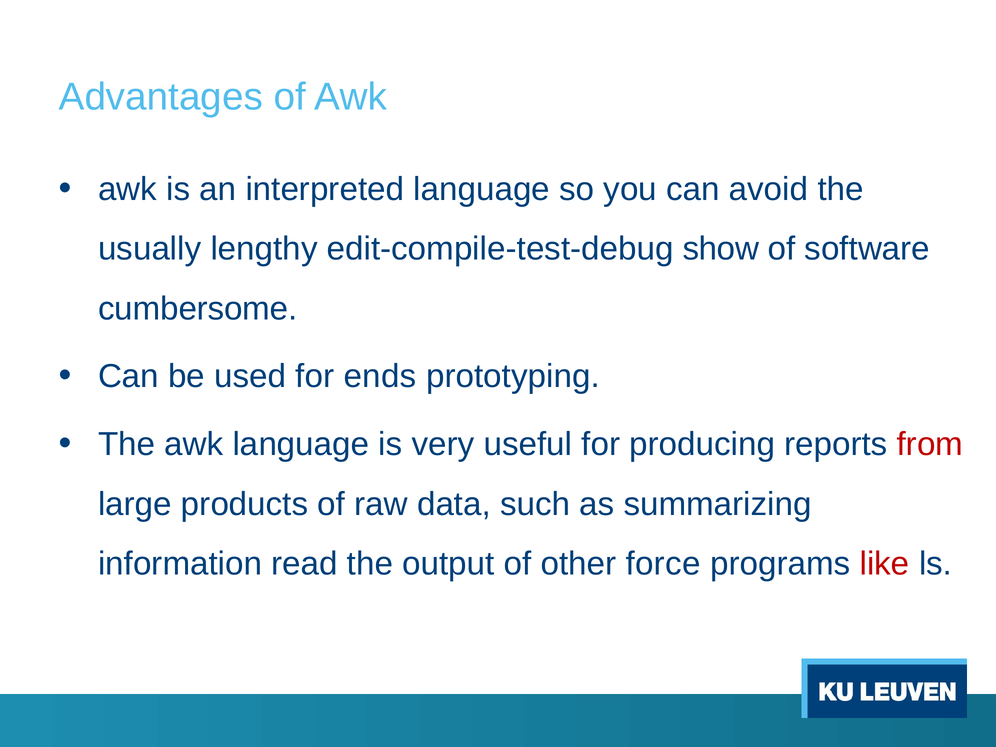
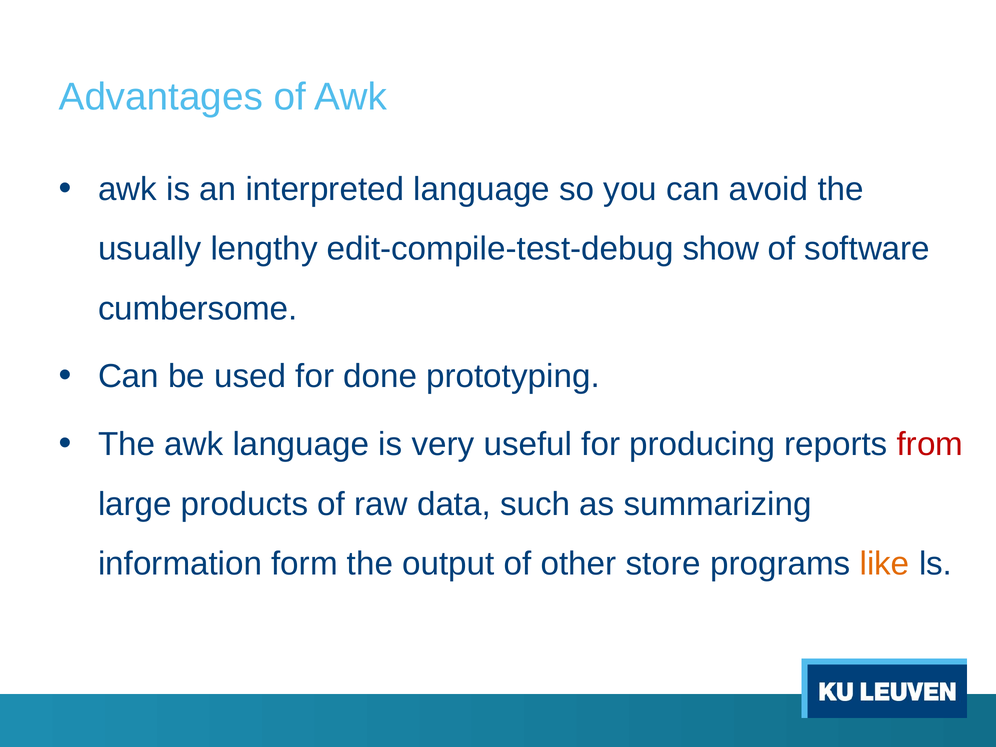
ends: ends -> done
read: read -> form
force: force -> store
like colour: red -> orange
